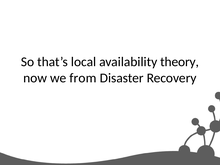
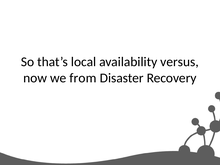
theory: theory -> versus
